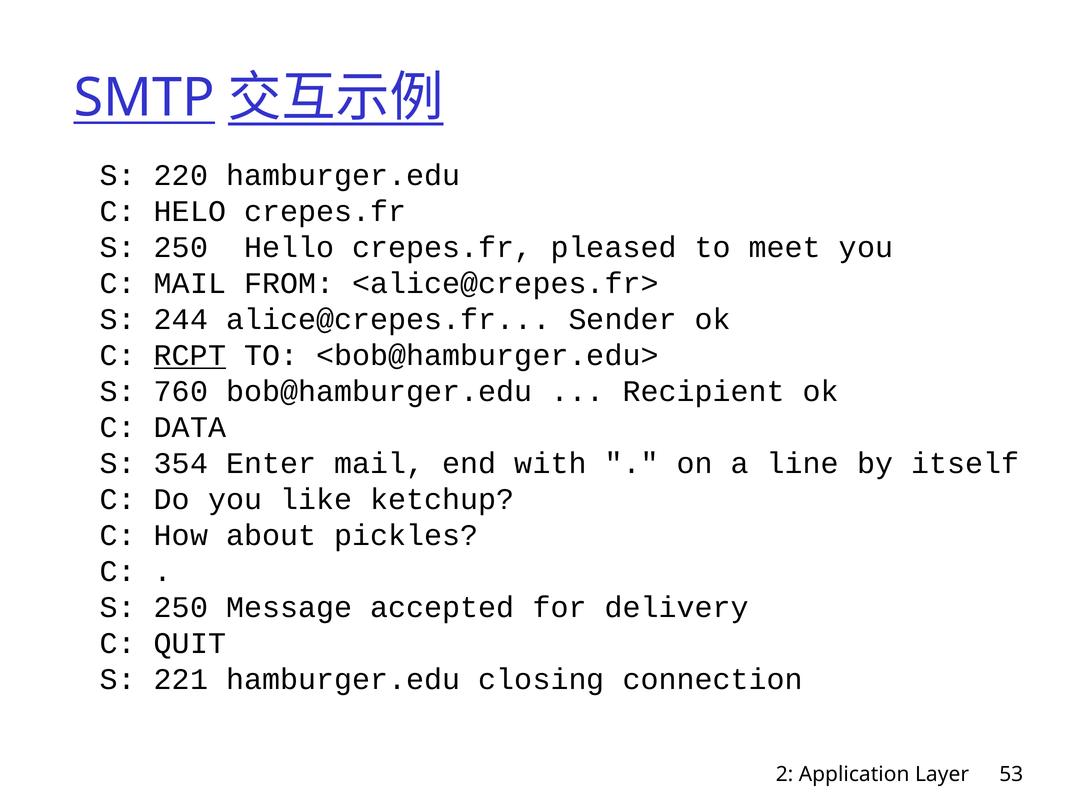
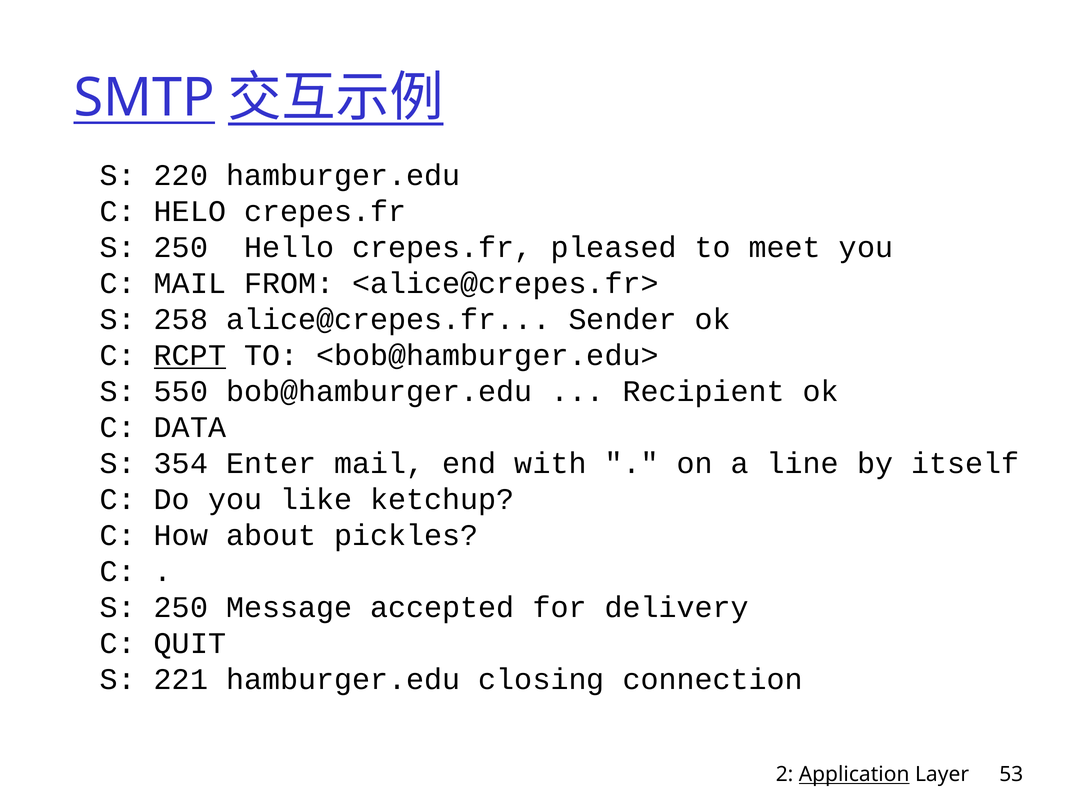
244: 244 -> 258
760: 760 -> 550
Application underline: none -> present
